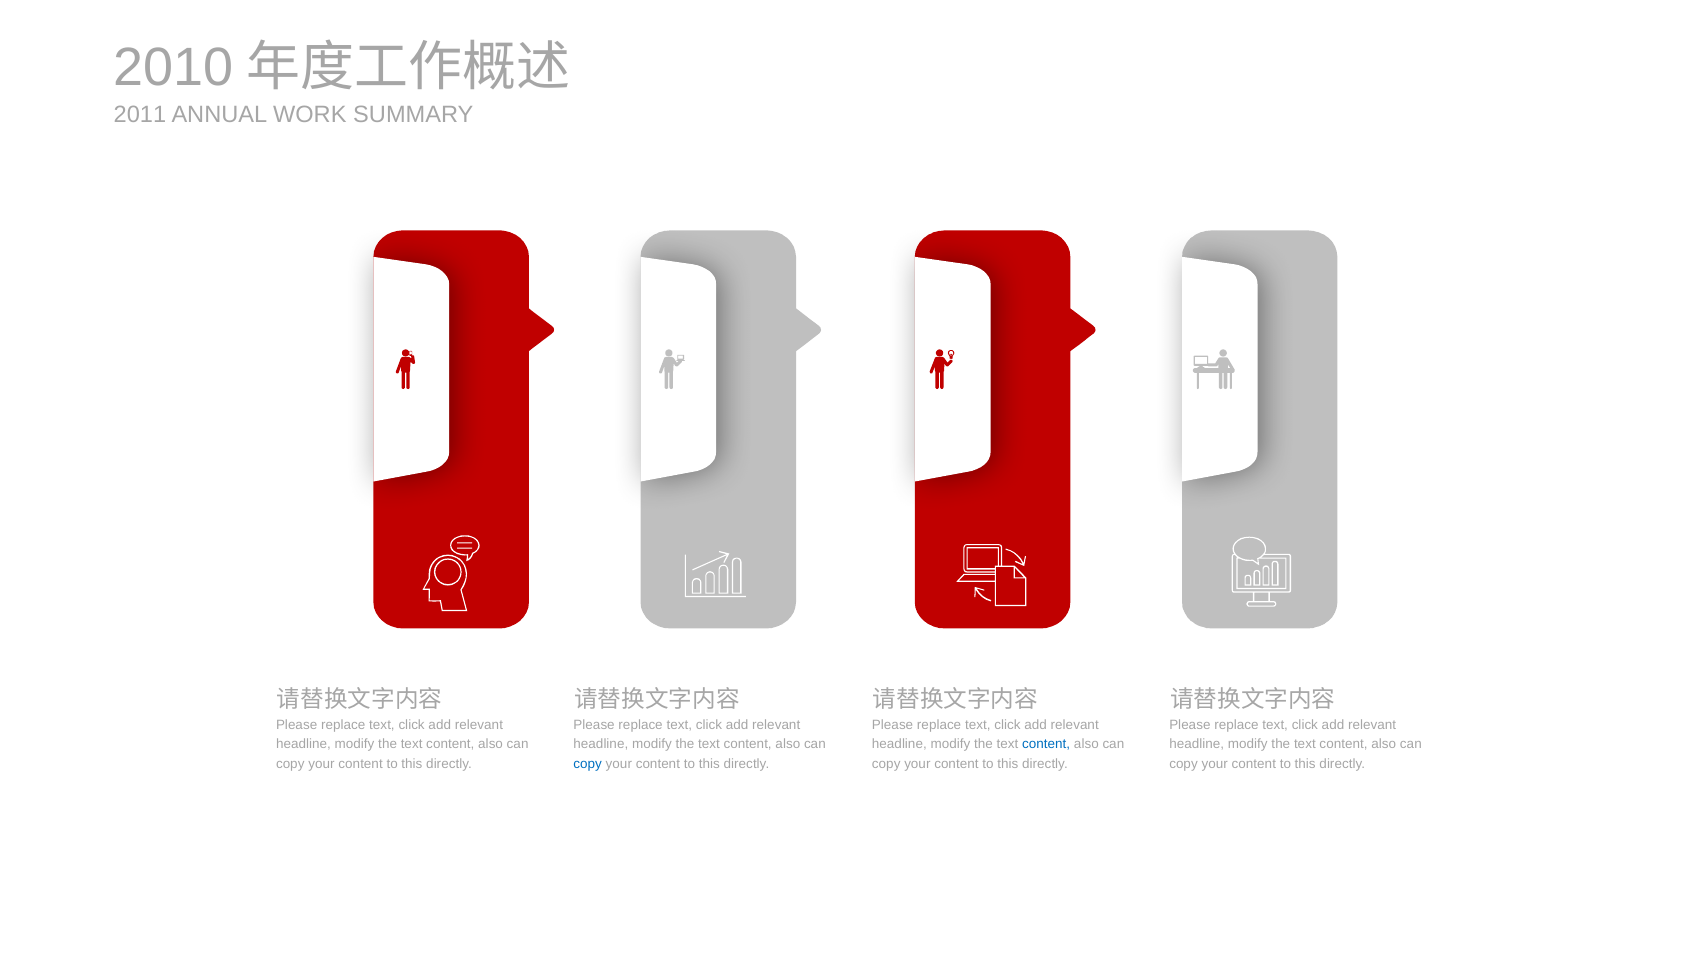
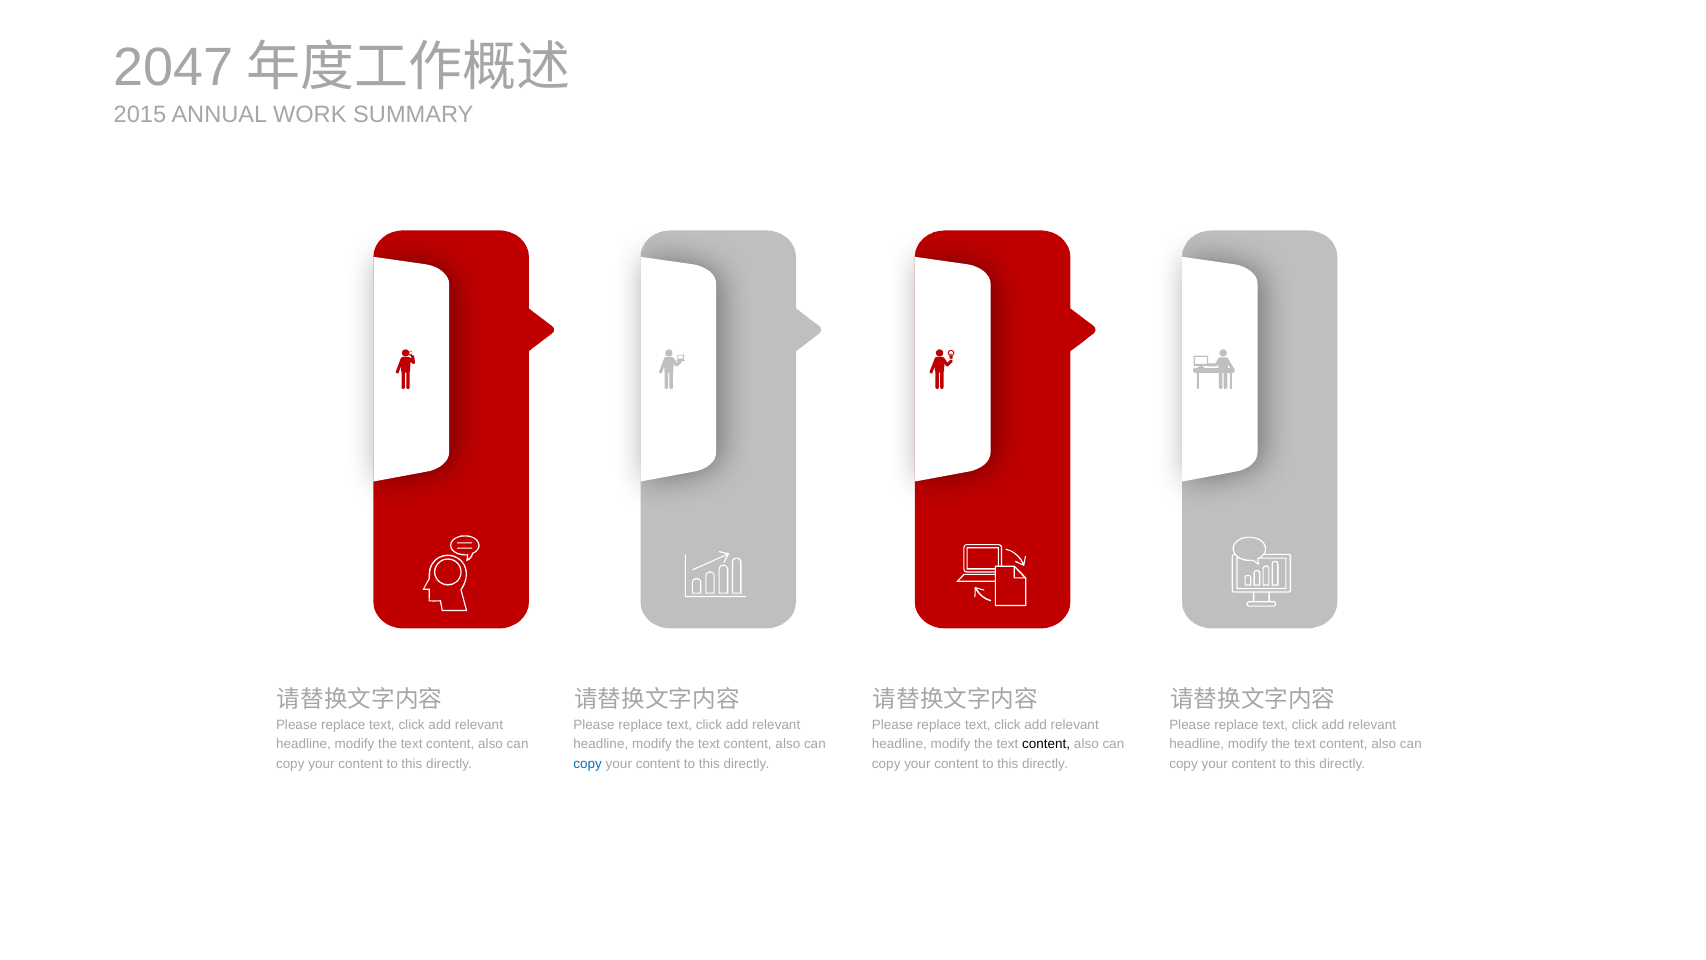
2010: 2010 -> 2047
2011: 2011 -> 2015
content at (1046, 744) colour: blue -> black
